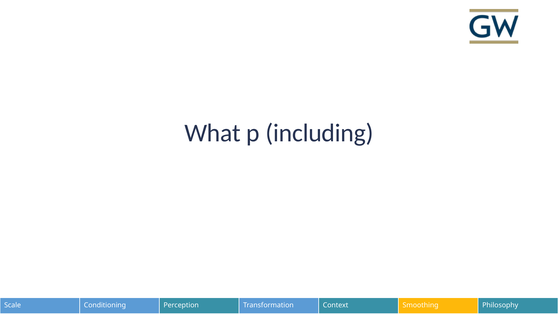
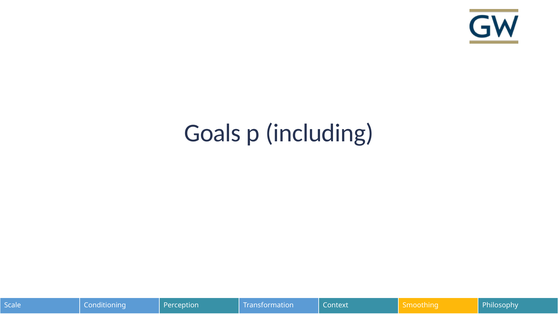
What: What -> Goals
